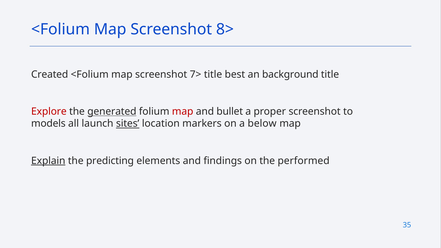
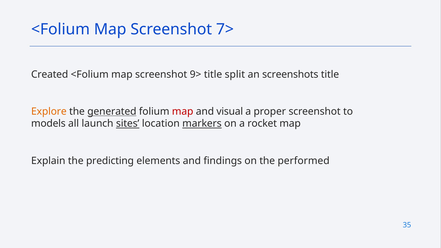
8>: 8> -> 7>
7>: 7> -> 9>
best: best -> split
background: background -> screenshots
Explore colour: red -> orange
bullet: bullet -> visual
markers underline: none -> present
below: below -> rocket
Explain underline: present -> none
